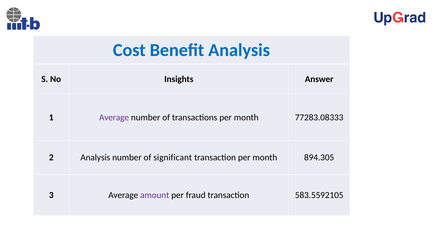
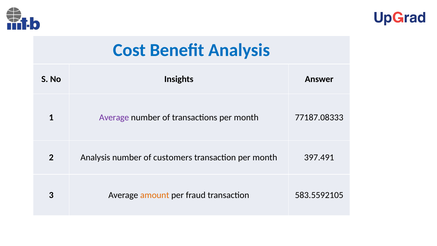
77283.08333: 77283.08333 -> 77187.08333
significant: significant -> customers
894.305: 894.305 -> 397.491
amount colour: purple -> orange
